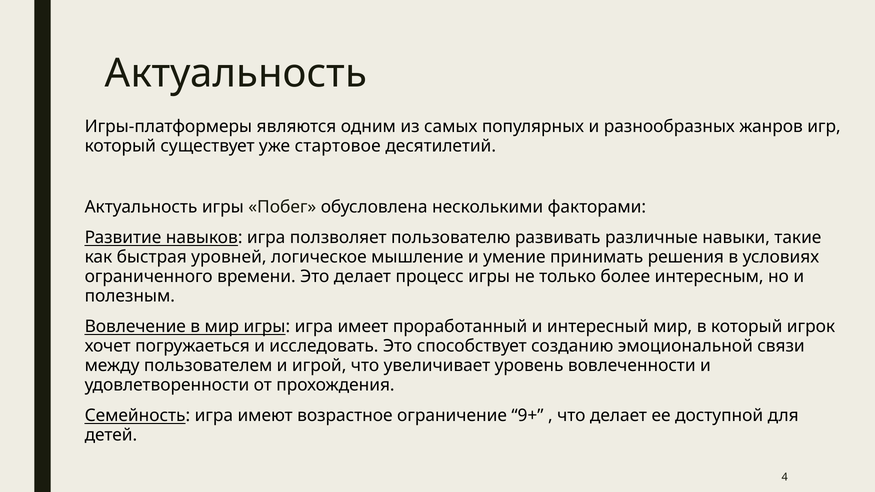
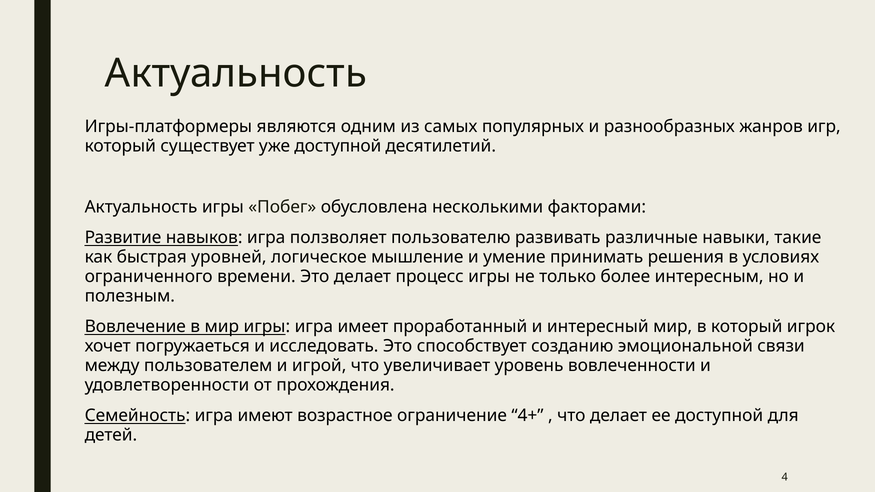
уже стартовое: стартовое -> доступной
9+: 9+ -> 4+
